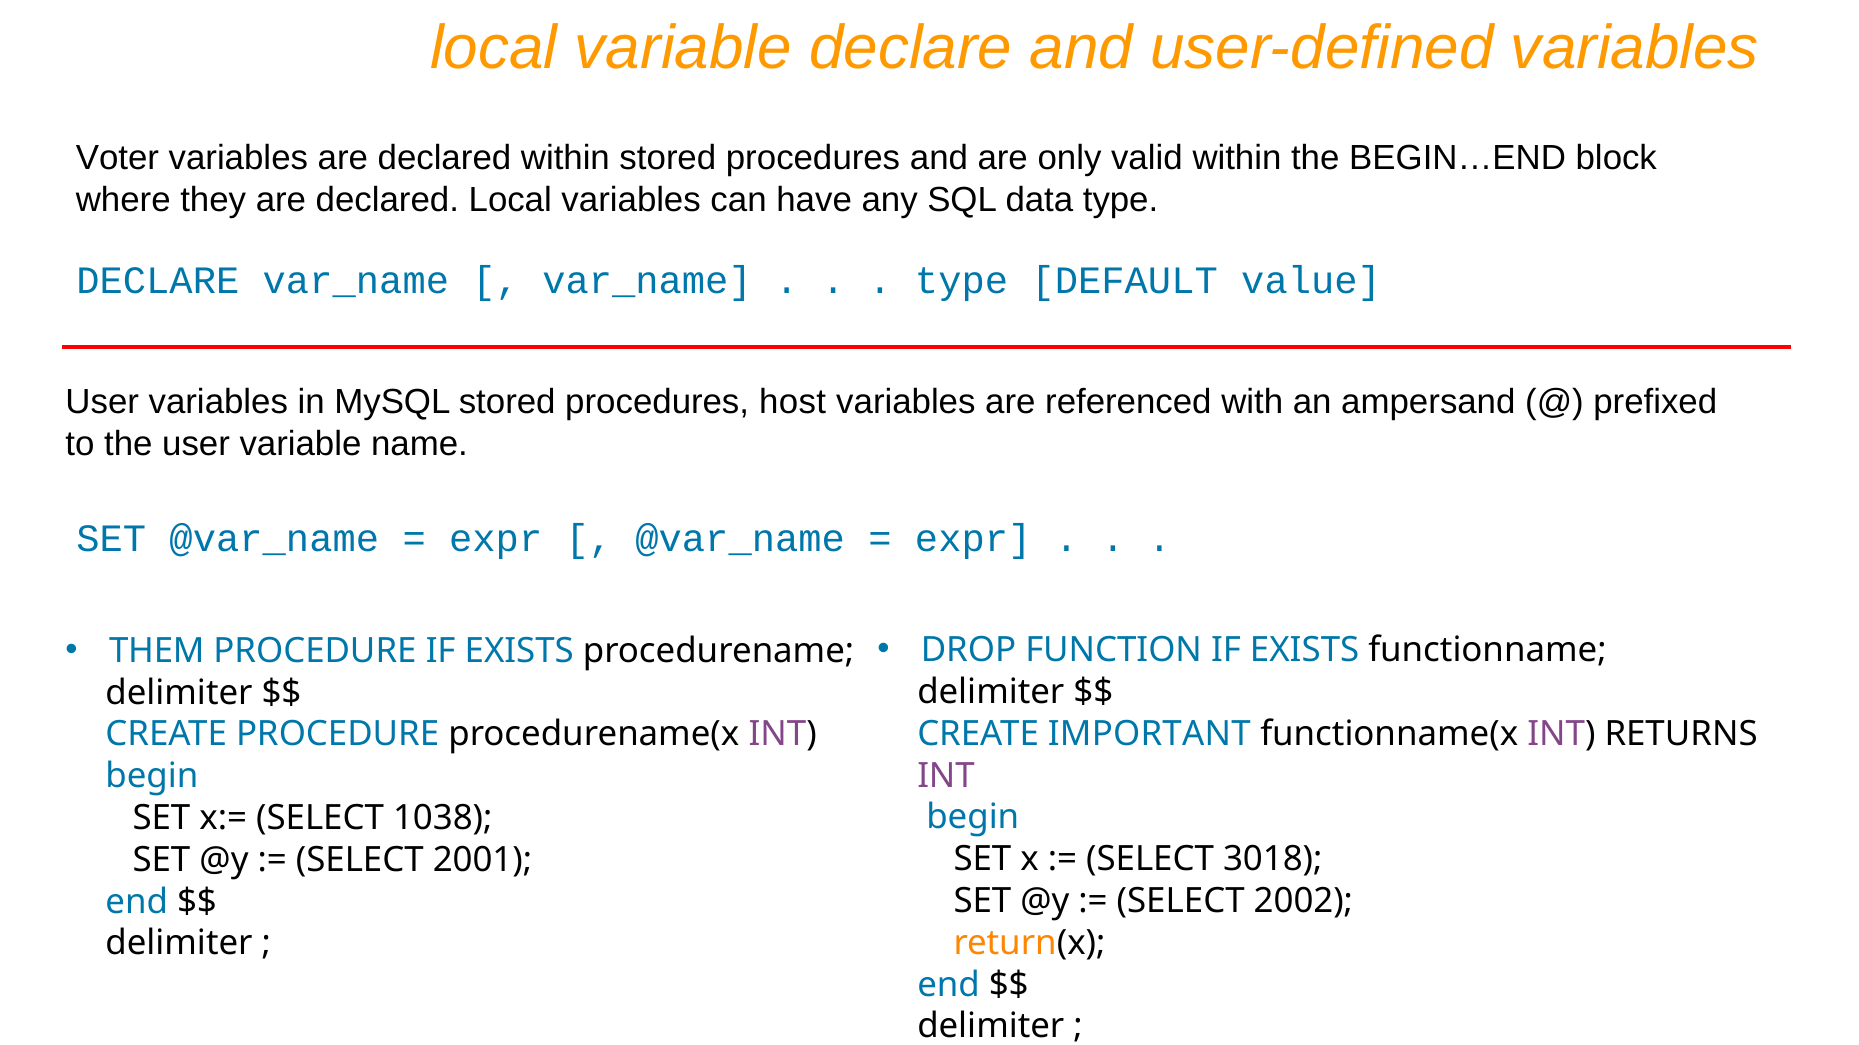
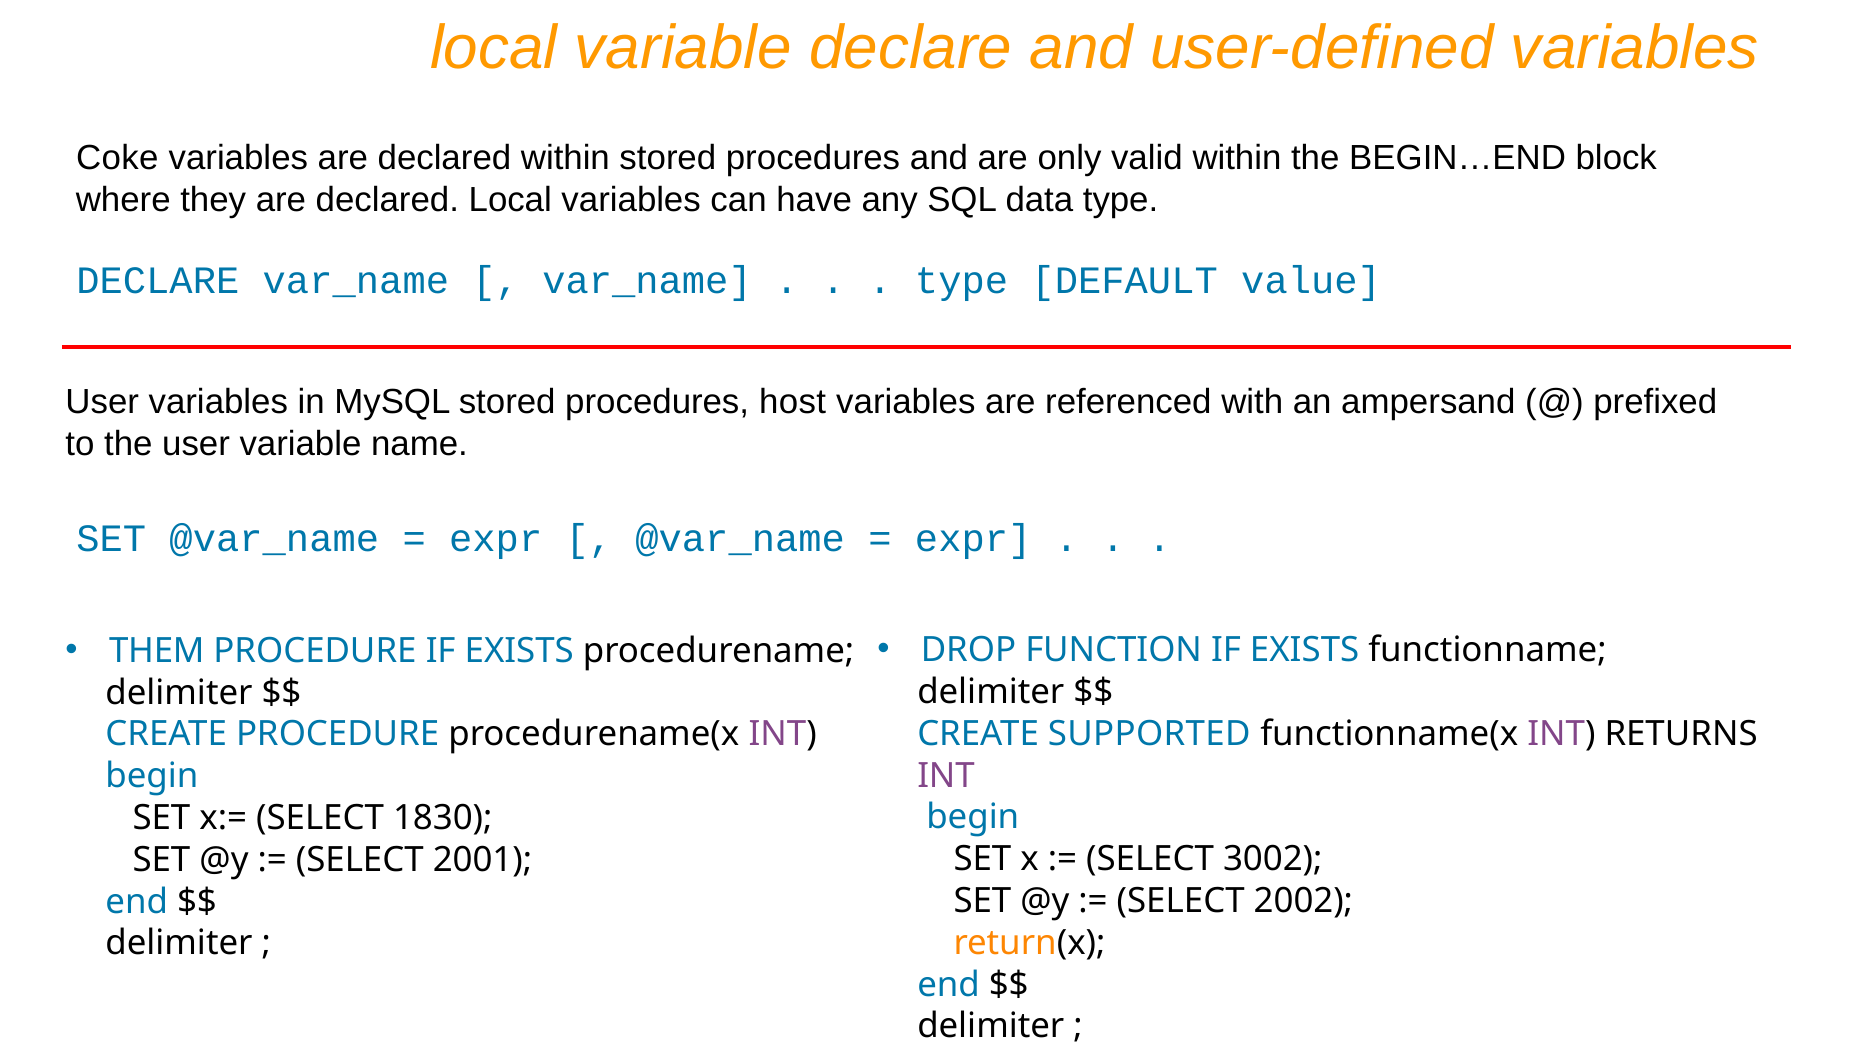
Voter: Voter -> Coke
IMPORTANT: IMPORTANT -> SUPPORTED
1038: 1038 -> 1830
3018: 3018 -> 3002
